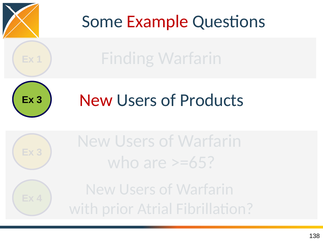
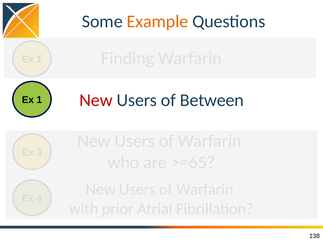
Example colour: red -> orange
Products: Products -> Between
3 at (39, 100): 3 -> 1
